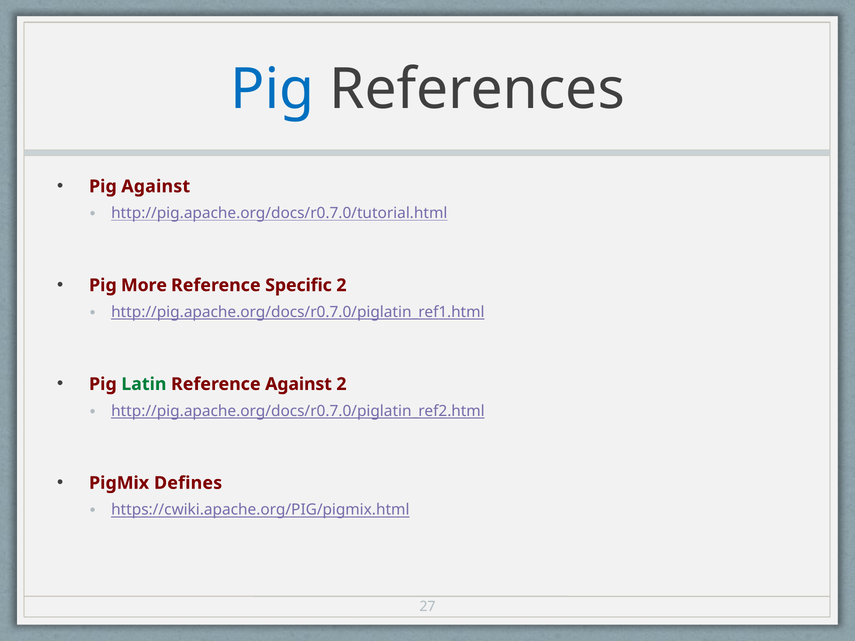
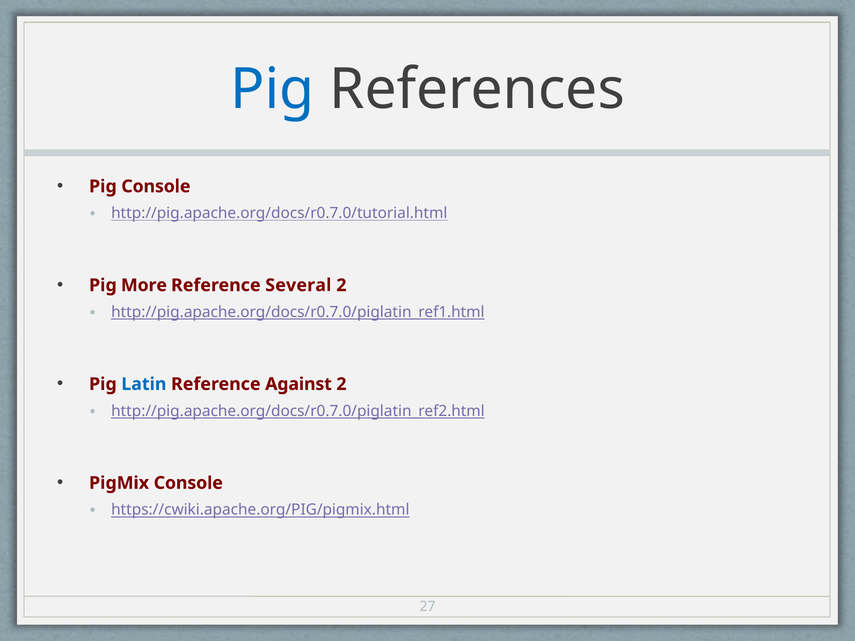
Pig Against: Against -> Console
Specific: Specific -> Several
Latin colour: green -> blue
PigMix Defines: Defines -> Console
